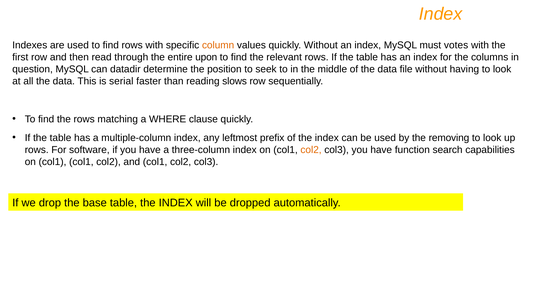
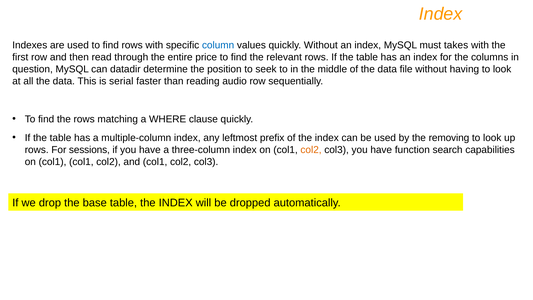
column colour: orange -> blue
votes: votes -> takes
upon: upon -> price
slows: slows -> audio
software: software -> sessions
